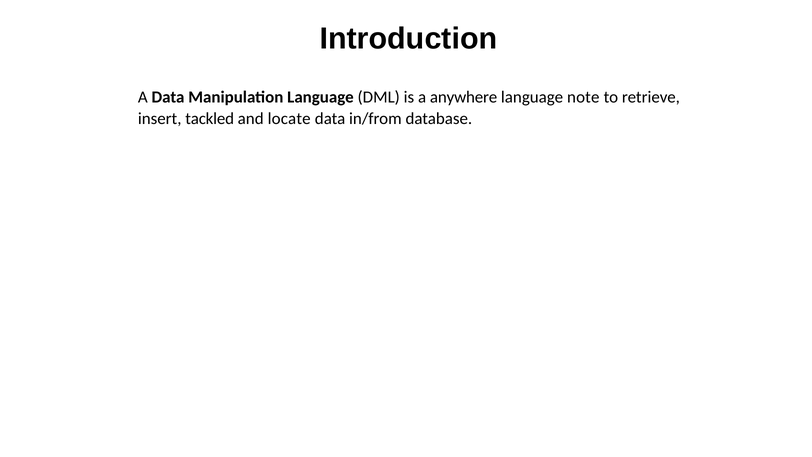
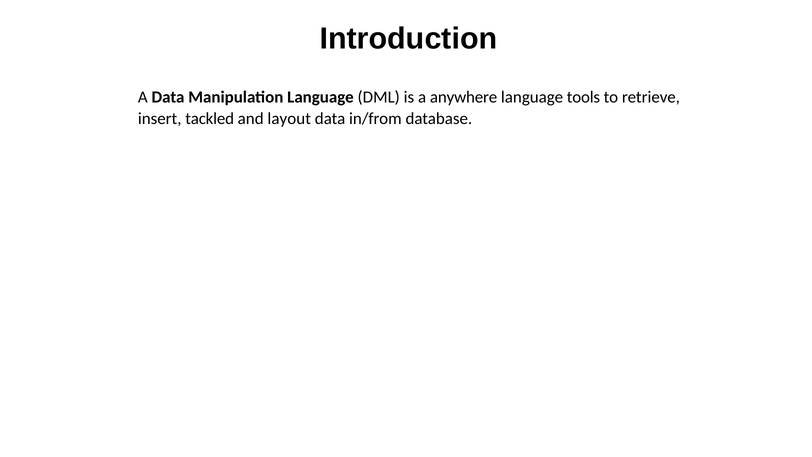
note: note -> tools
locate: locate -> layout
